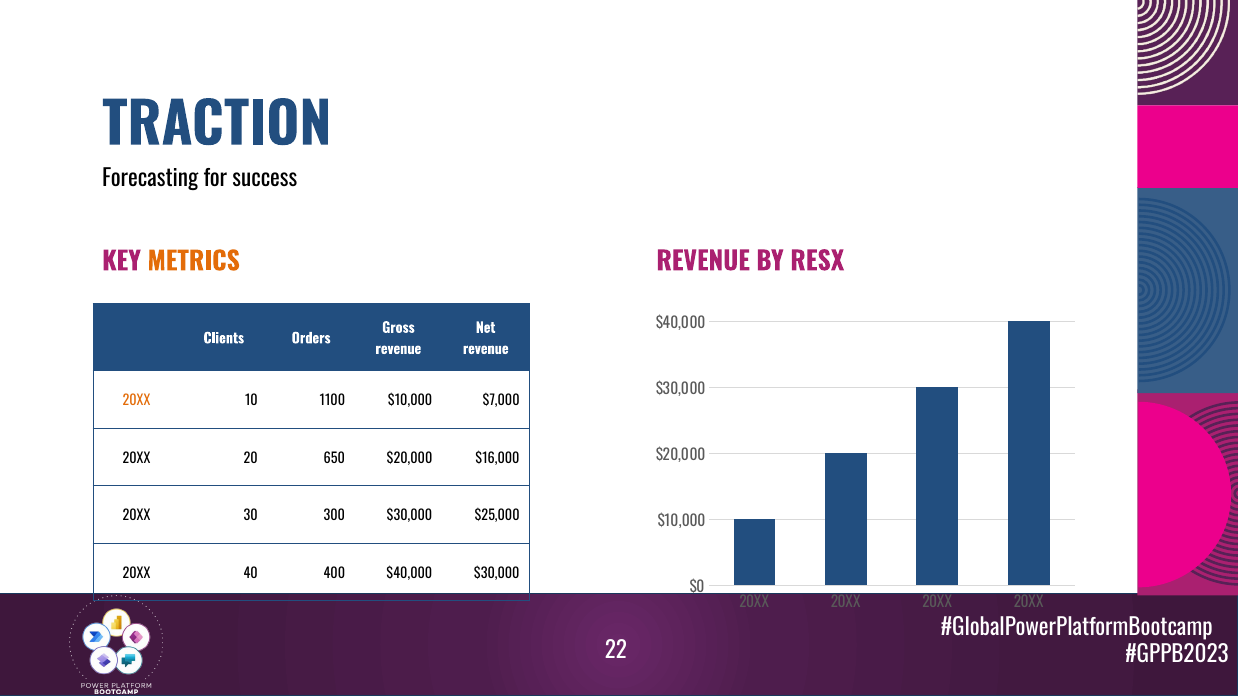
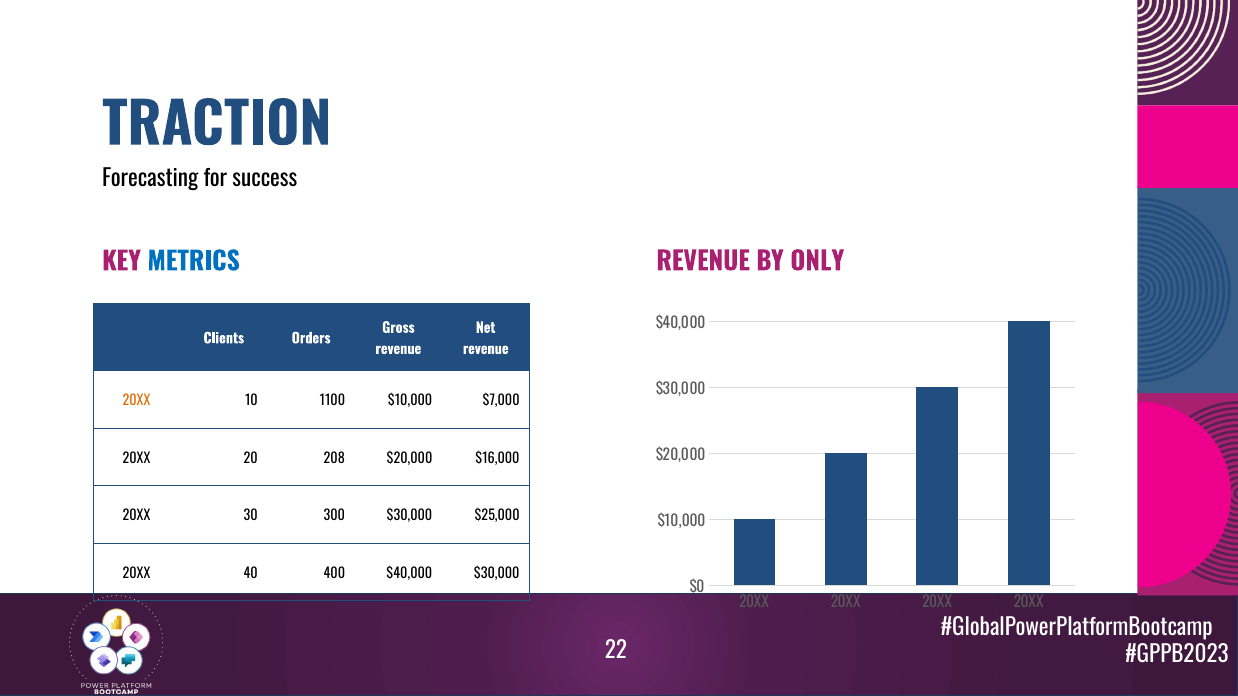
RESX: RESX -> ONLY
METRICS colour: orange -> blue
650: 650 -> 208
